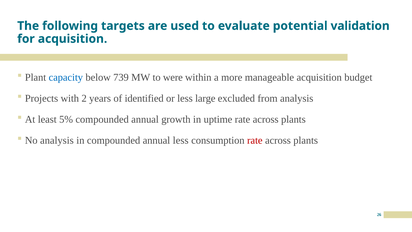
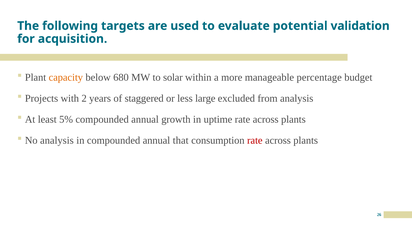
capacity colour: blue -> orange
739: 739 -> 680
were: were -> solar
manageable acquisition: acquisition -> percentage
identified: identified -> staggered
annual less: less -> that
